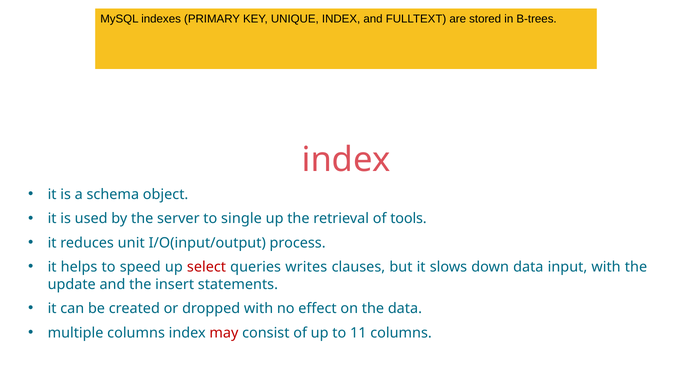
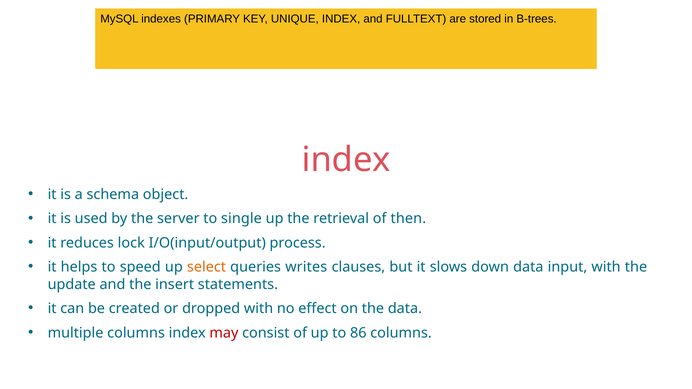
tools: tools -> then
unit: unit -> lock
select colour: red -> orange
11: 11 -> 86
